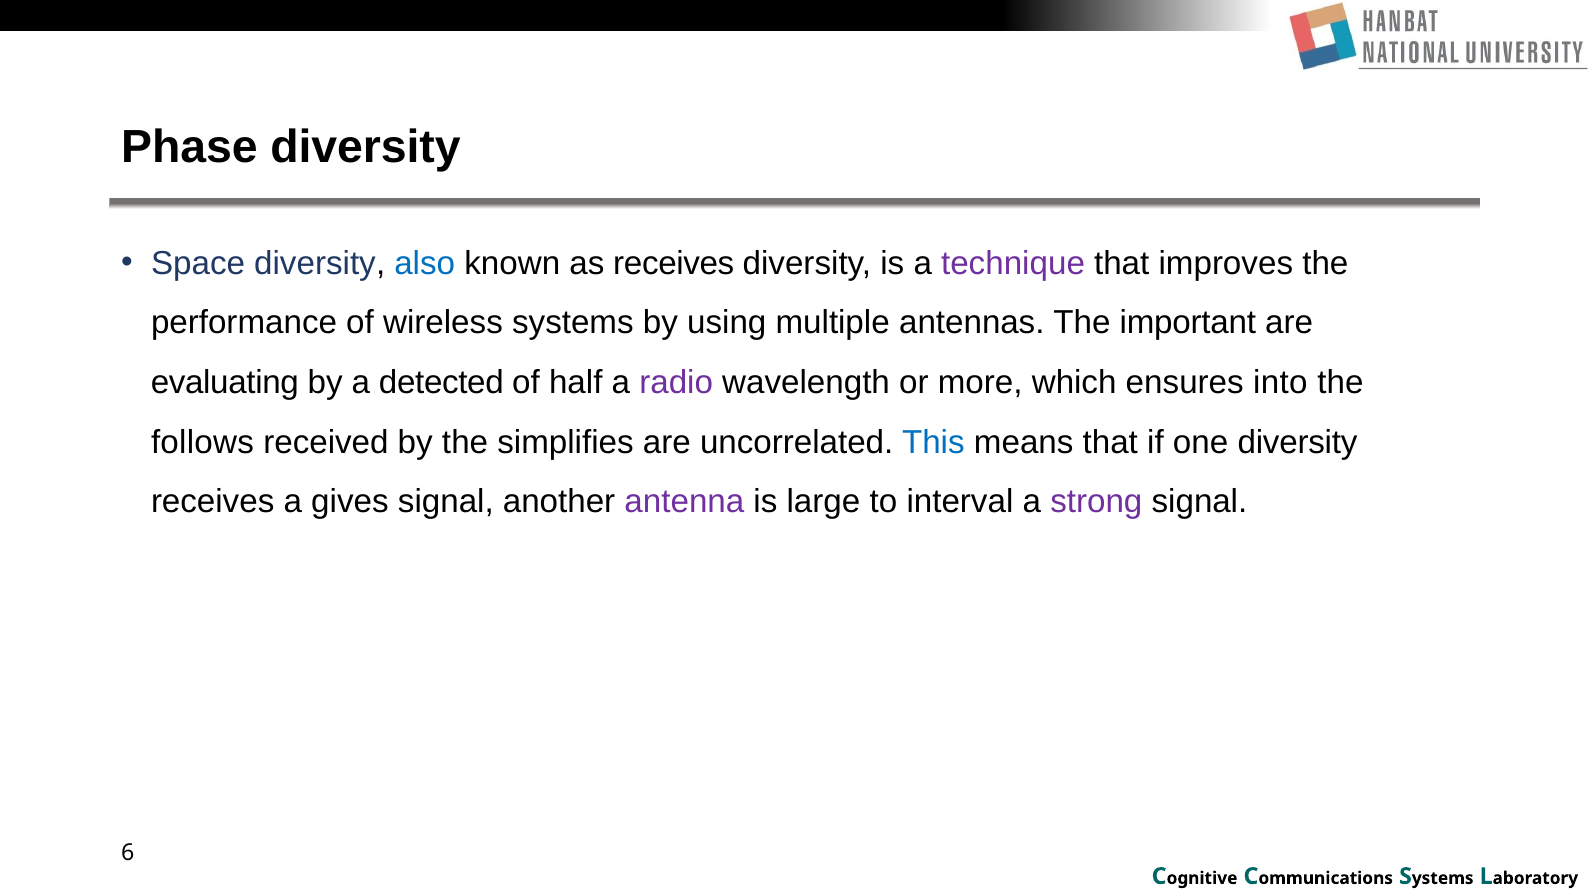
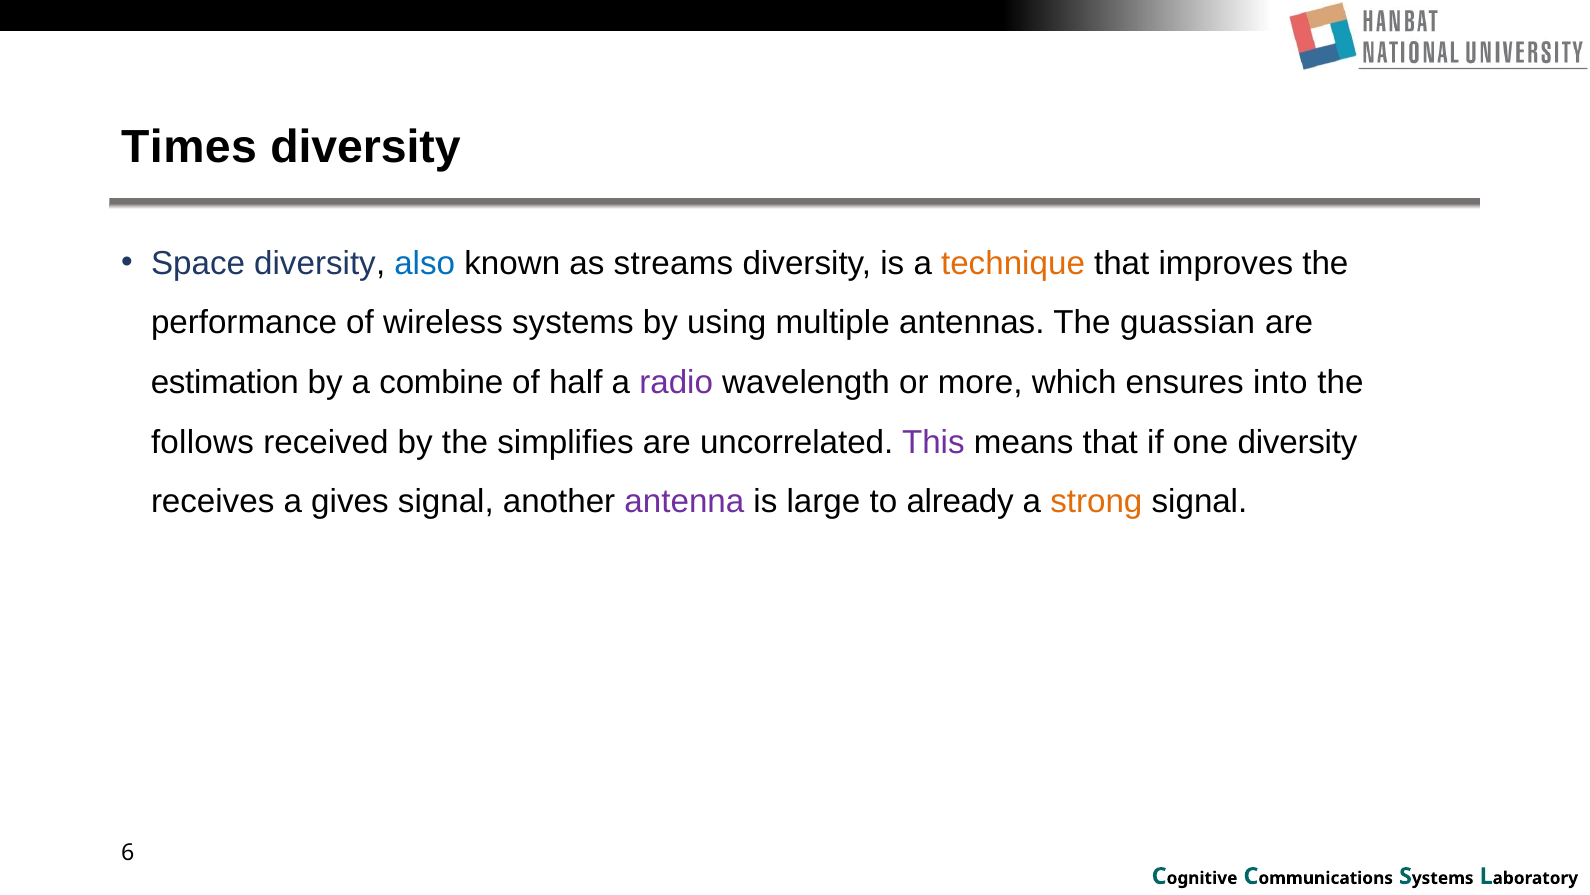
Phase: Phase -> Times
as receives: receives -> streams
technique colour: purple -> orange
important: important -> guassian
evaluating: evaluating -> estimation
detected: detected -> combine
This colour: blue -> purple
interval: interval -> already
strong colour: purple -> orange
